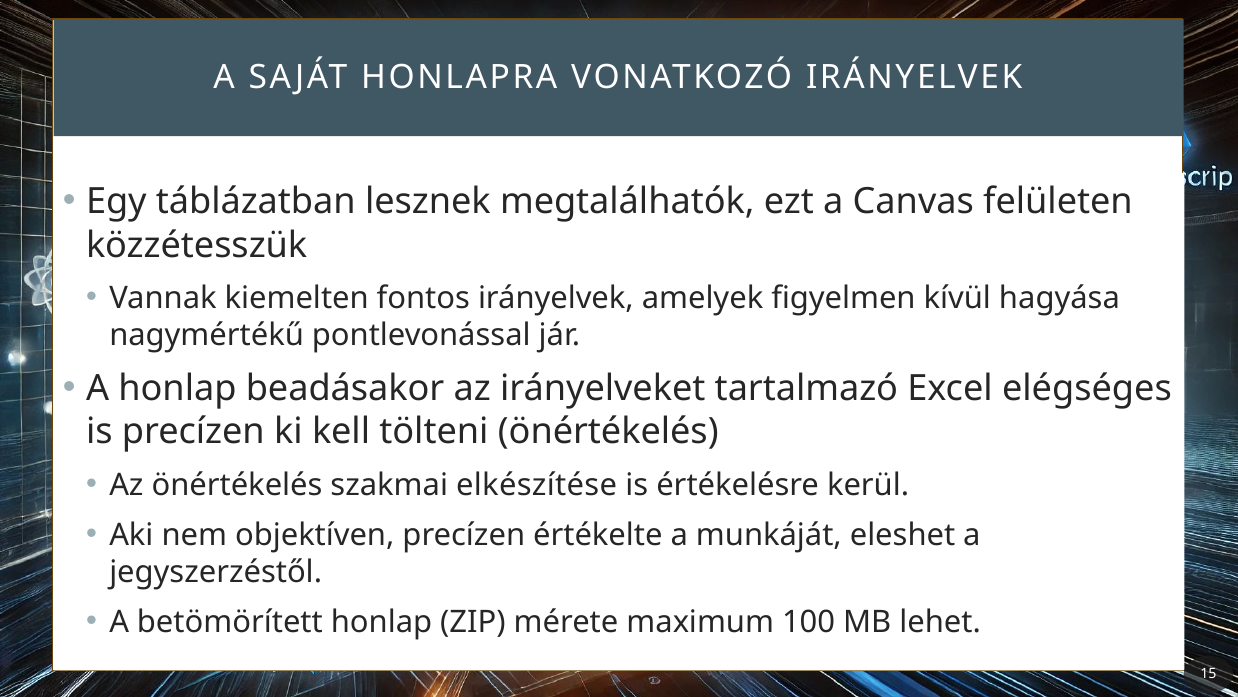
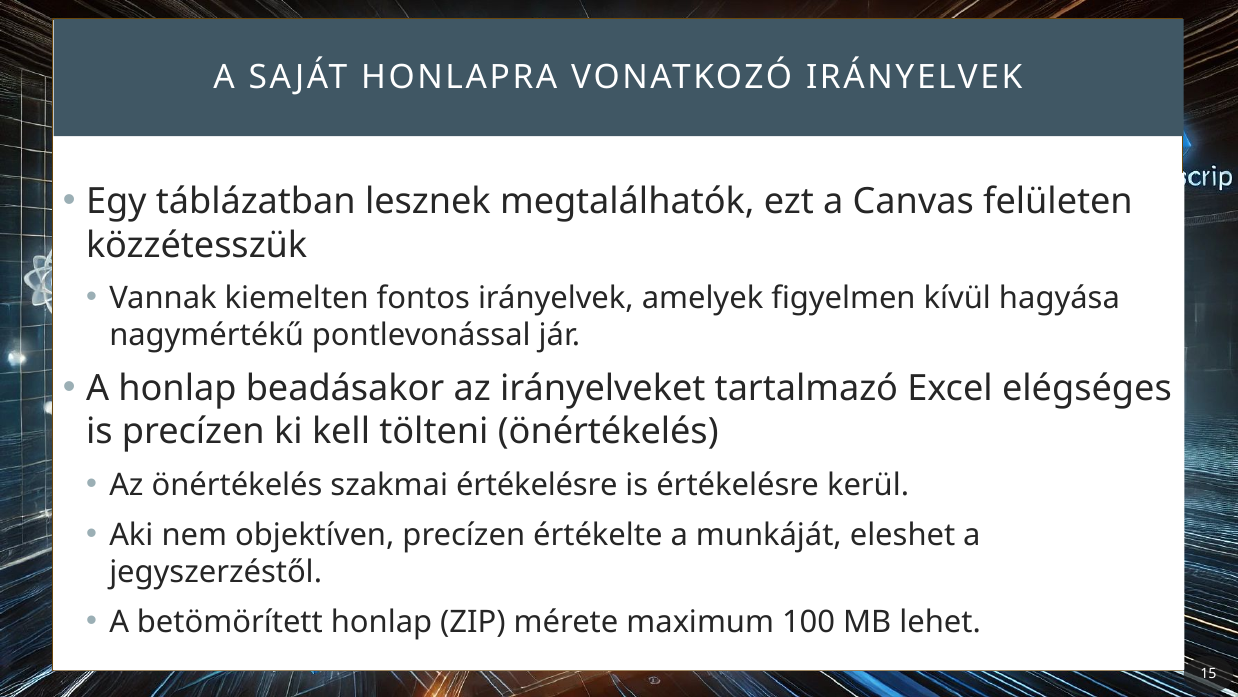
szakmai elkészítése: elkészítése -> értékelésre
